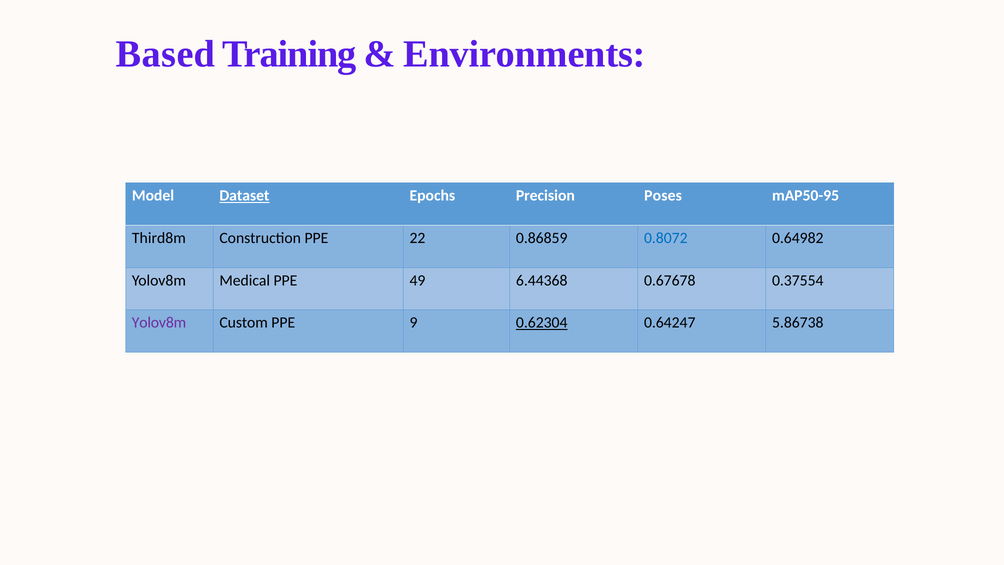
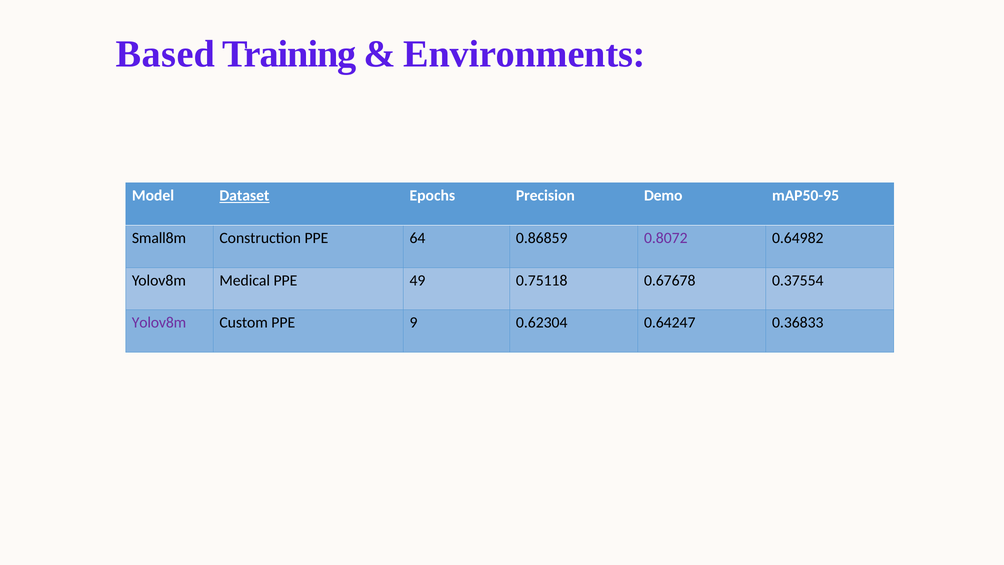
Poses: Poses -> Demo
Third8m: Third8m -> Small8m
22: 22 -> 64
0.8072 colour: blue -> purple
6.44368: 6.44368 -> 0.75118
0.62304 underline: present -> none
5.86738: 5.86738 -> 0.36833
